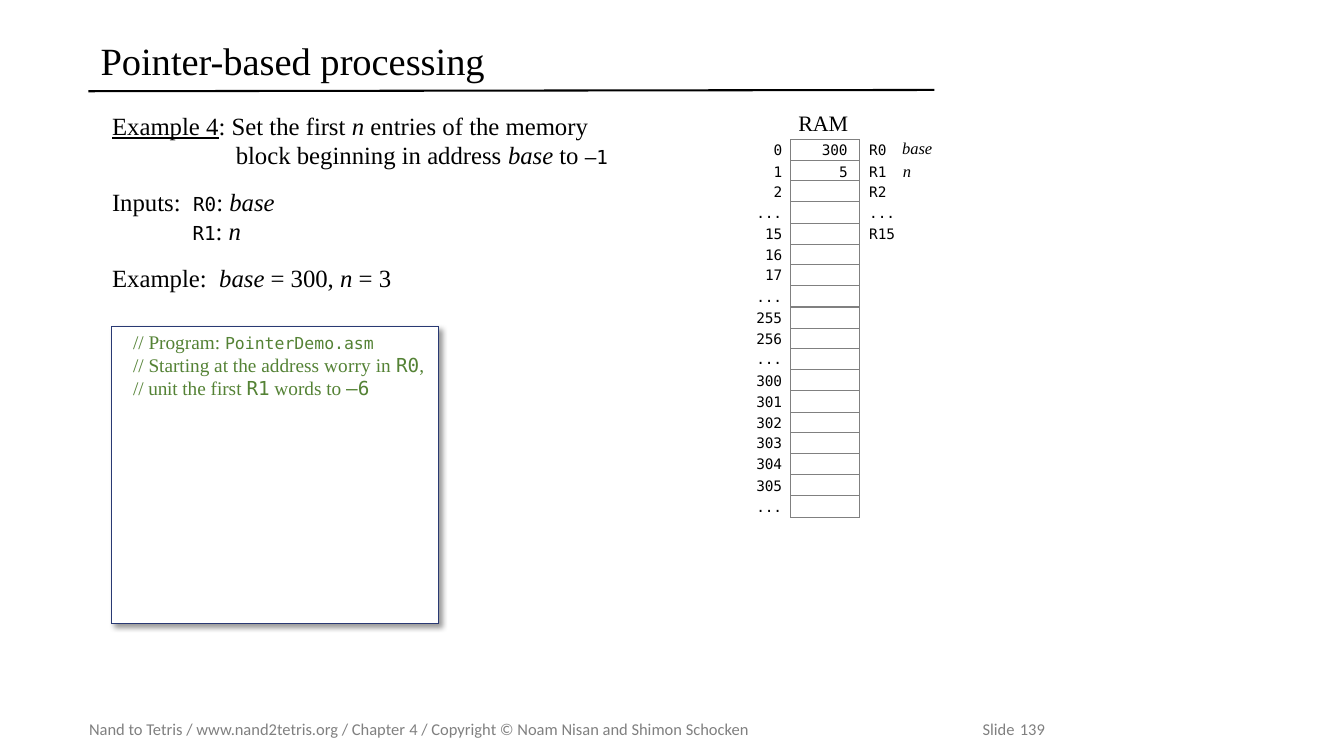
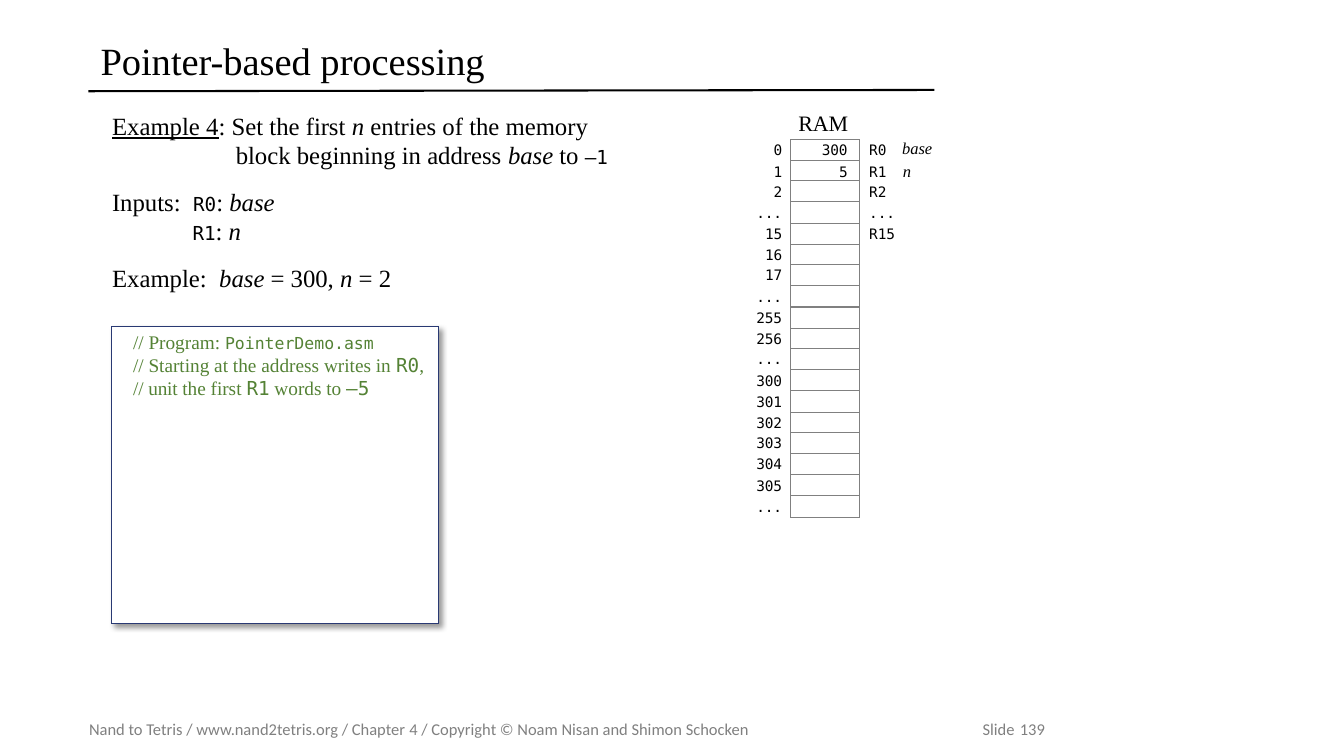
3 at (385, 279): 3 -> 2
worry: worry -> writes
–6: –6 -> –5
